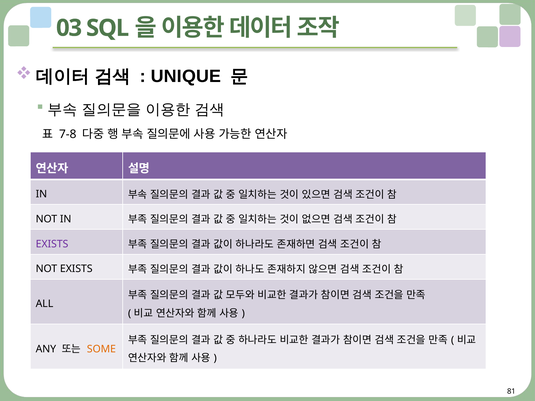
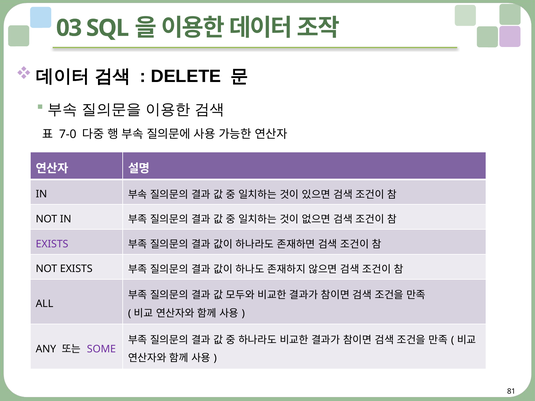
UNIQUE: UNIQUE -> DELETE
7-8: 7-8 -> 7-0
SOME colour: orange -> purple
